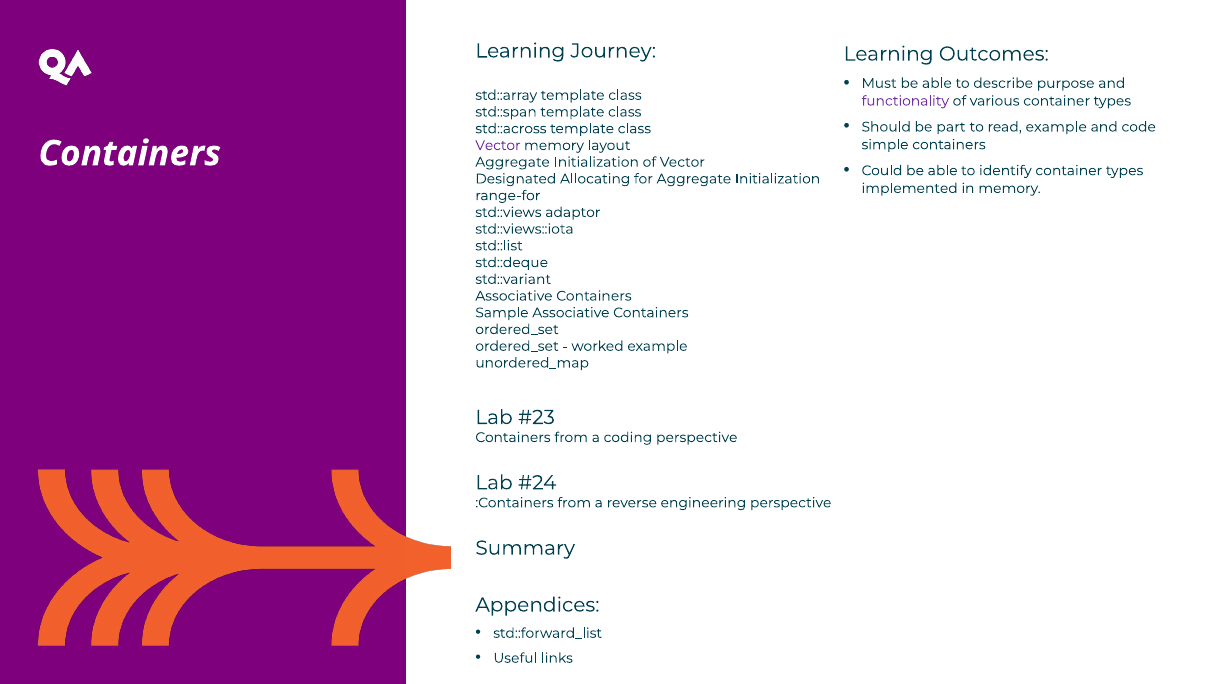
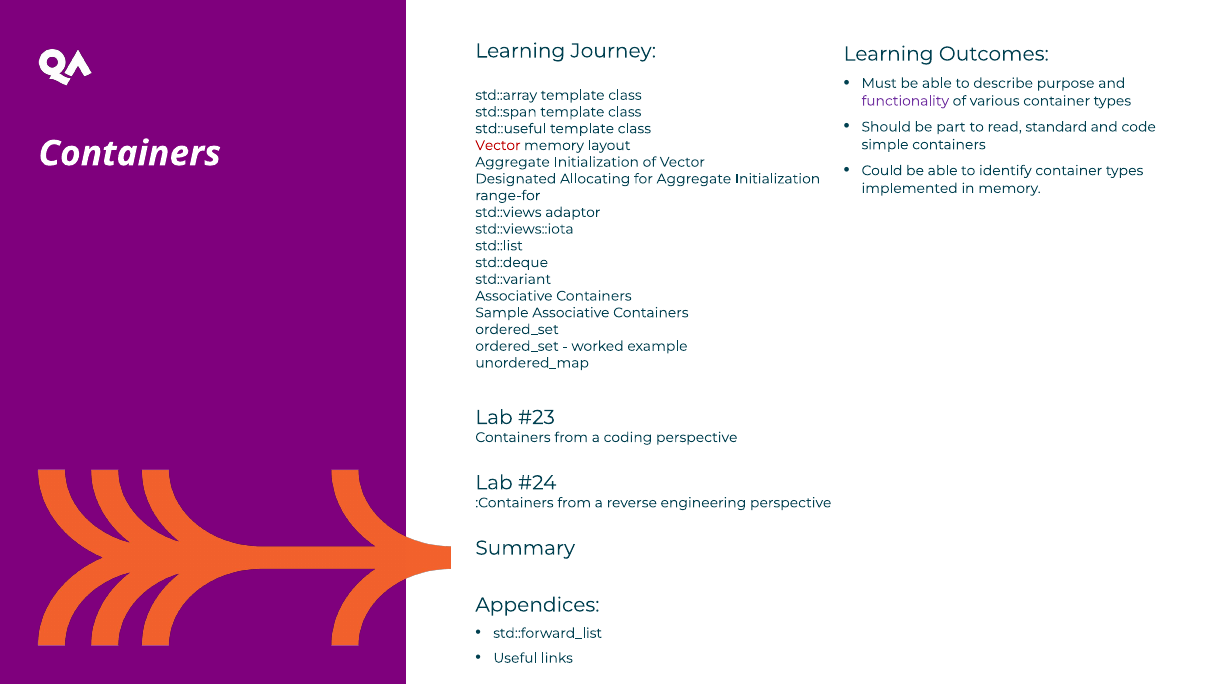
read example: example -> standard
std::across: std::across -> std::useful
Vector at (498, 145) colour: purple -> red
